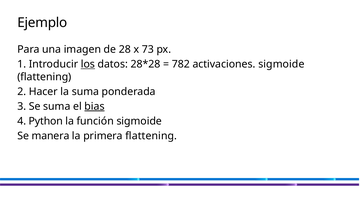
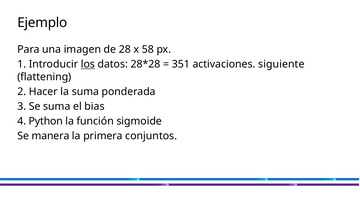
73: 73 -> 58
782: 782 -> 351
activaciones sigmoide: sigmoide -> siguiente
bias underline: present -> none
primera flattening: flattening -> conjuntos
